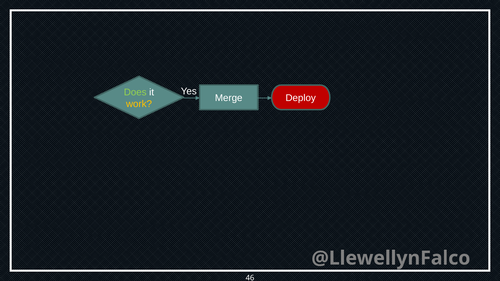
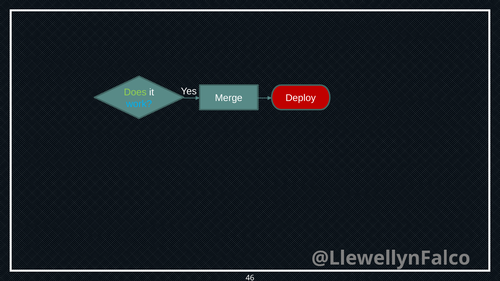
work colour: yellow -> light blue
